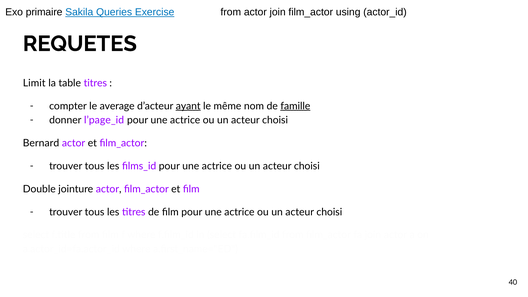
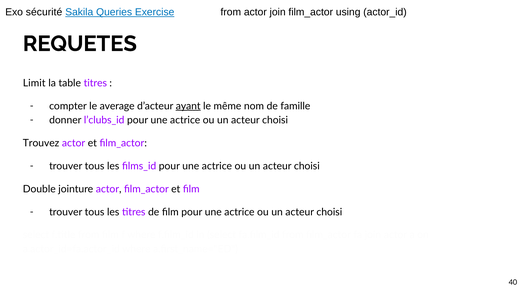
primaire: primaire -> sécurité
famille underline: present -> none
l’page_id: l’page_id -> l’clubs_id
Bernard: Bernard -> Trouvez
